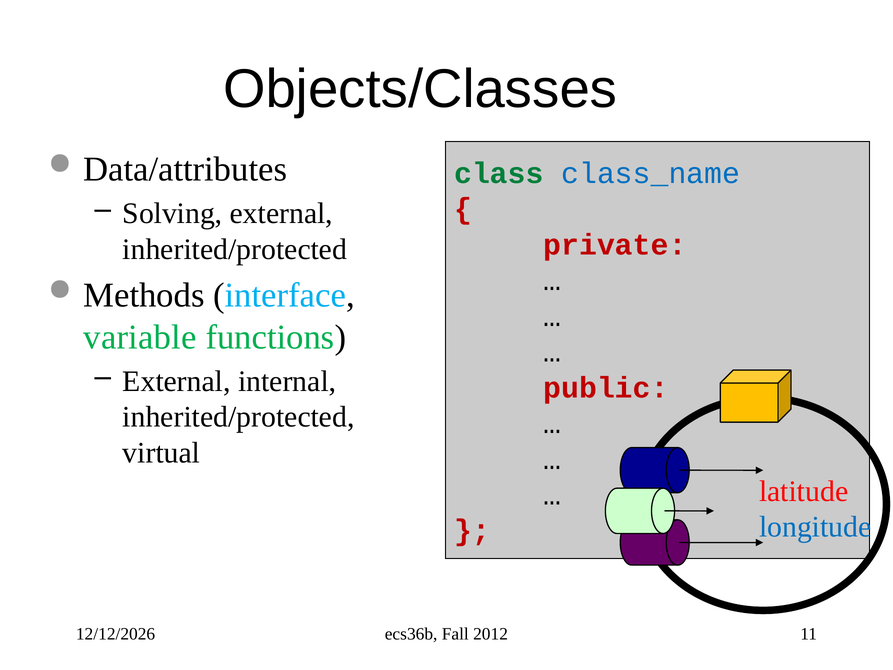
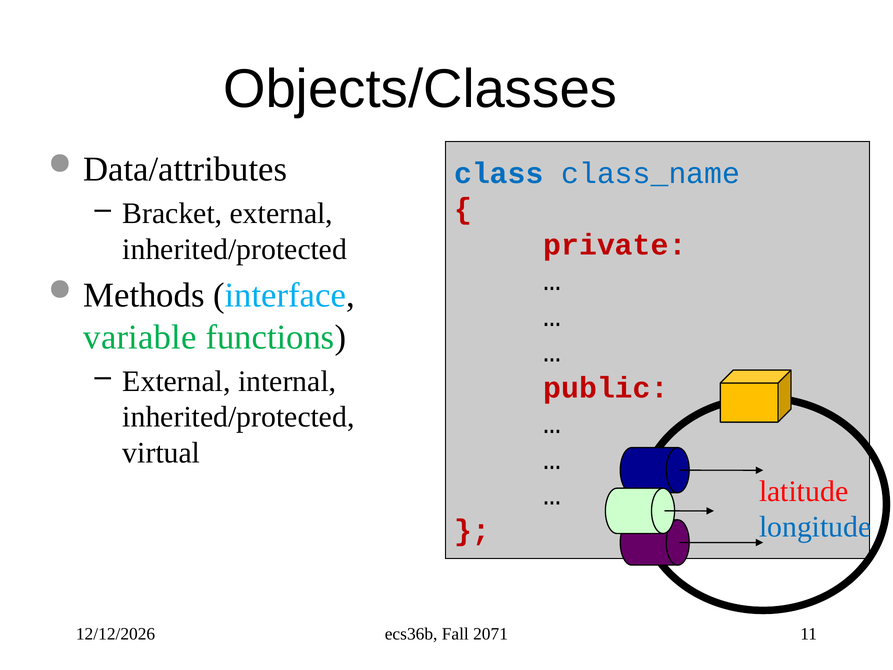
class colour: green -> blue
Solving: Solving -> Bracket
2012: 2012 -> 2071
